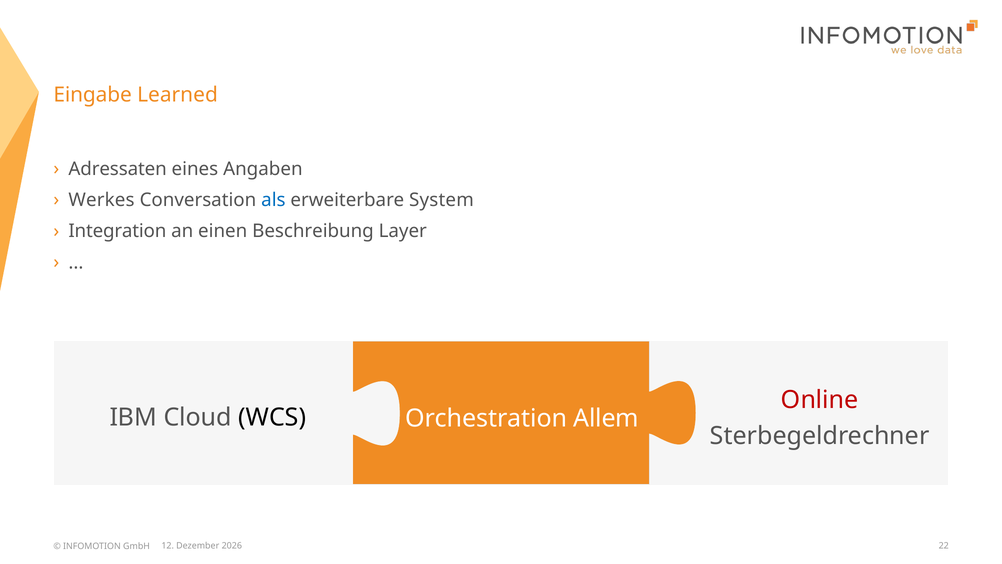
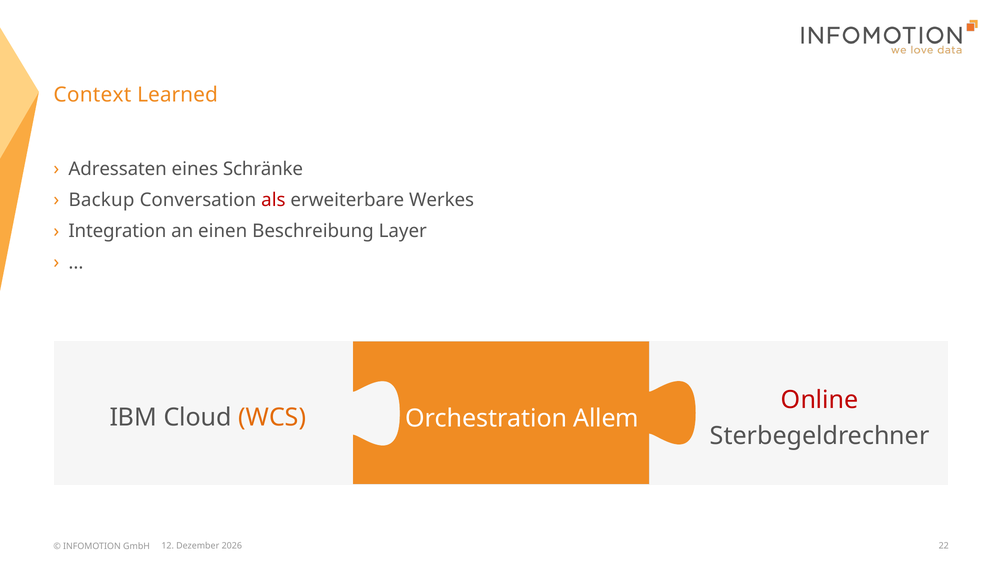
Eingabe: Eingabe -> Context
Angaben: Angaben -> Schränke
Werkes: Werkes -> Backup
als colour: blue -> red
System: System -> Werkes
WCS colour: black -> orange
